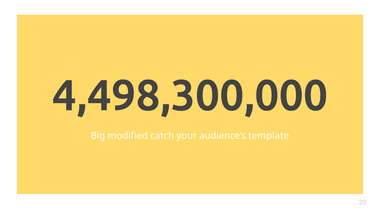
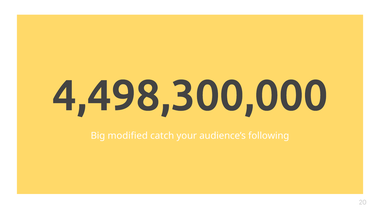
template: template -> following
